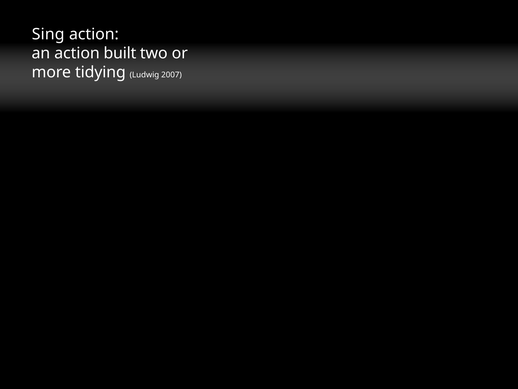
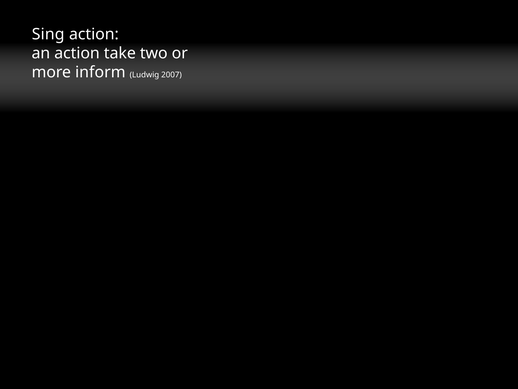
built: built -> take
tidying: tidying -> inform
